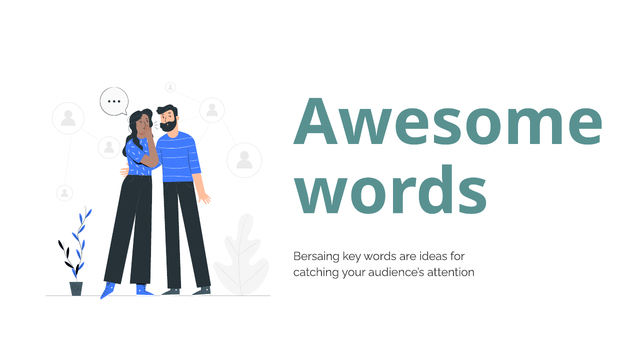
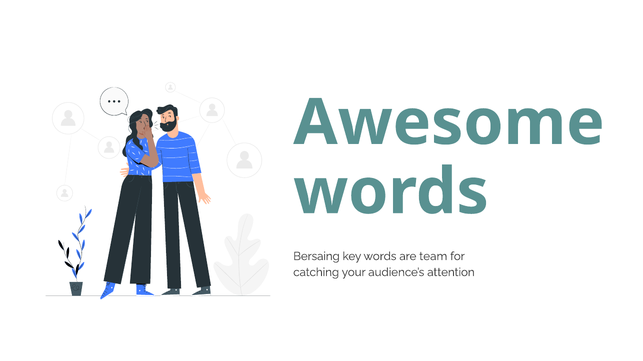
ideas: ideas -> team
